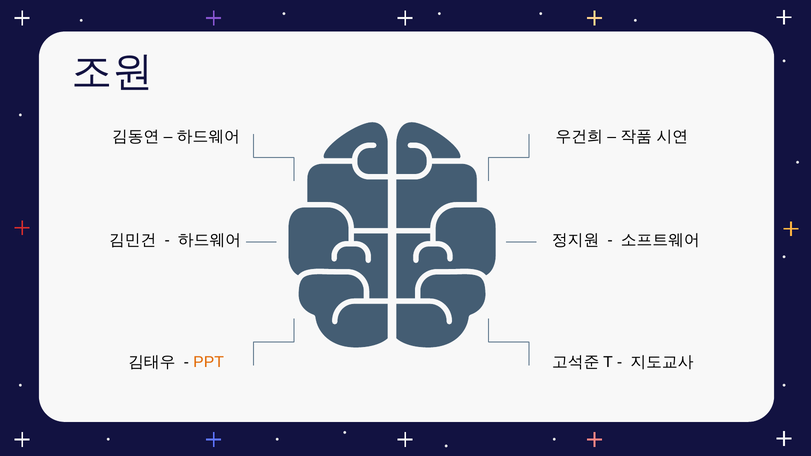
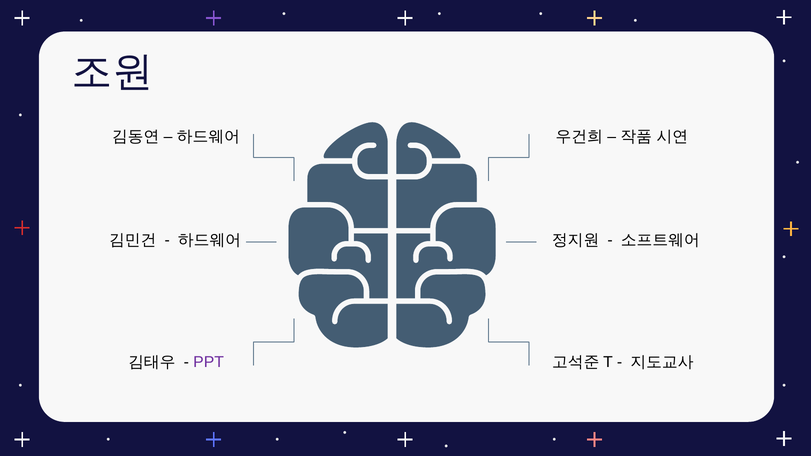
PPT colour: orange -> purple
